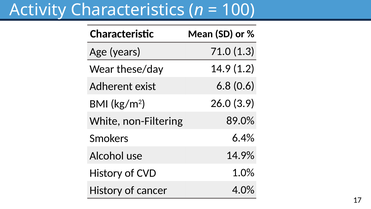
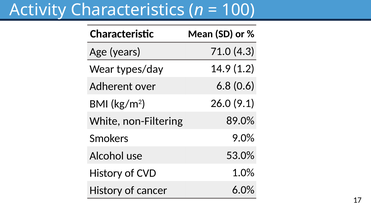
1.3: 1.3 -> 4.3
these/day: these/day -> types/day
exist: exist -> over
3.9: 3.9 -> 9.1
6.4%: 6.4% -> 9.0%
14.9%: 14.9% -> 53.0%
4.0%: 4.0% -> 6.0%
